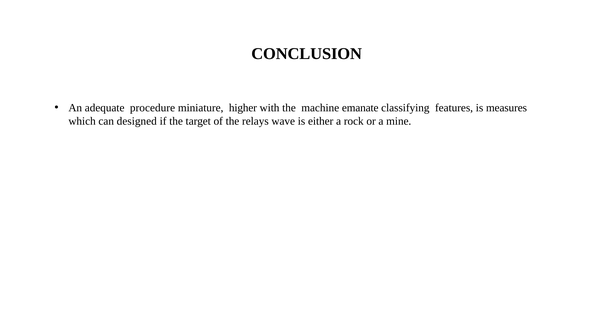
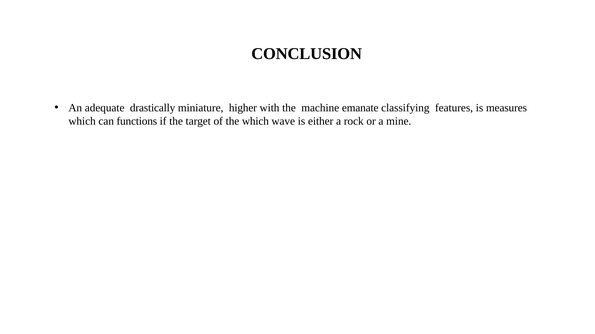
procedure: procedure -> drastically
designed: designed -> functions
the relays: relays -> which
